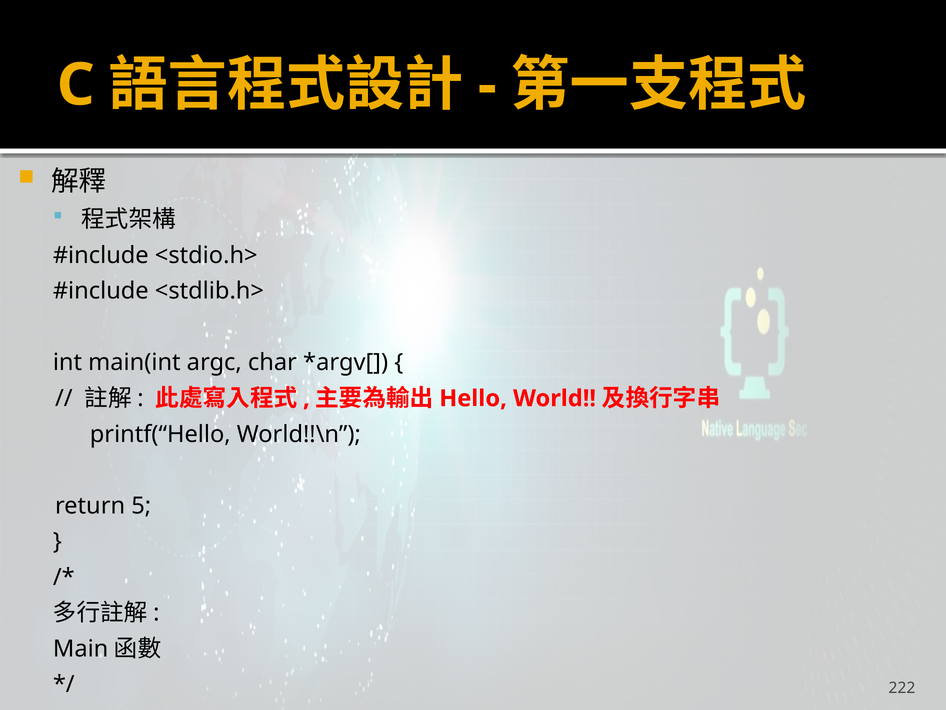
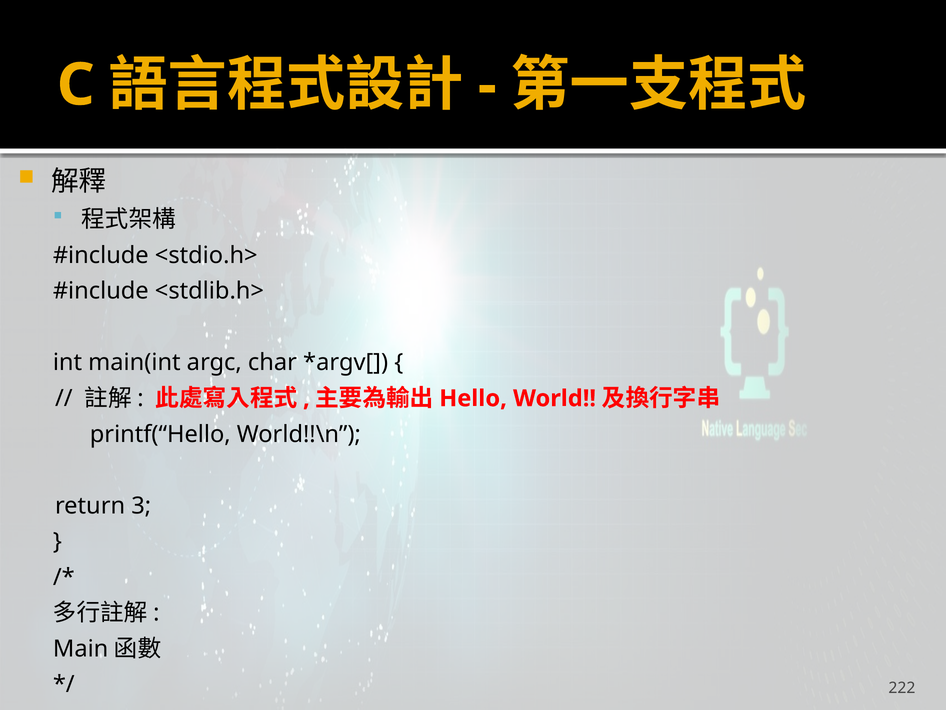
5: 5 -> 3
